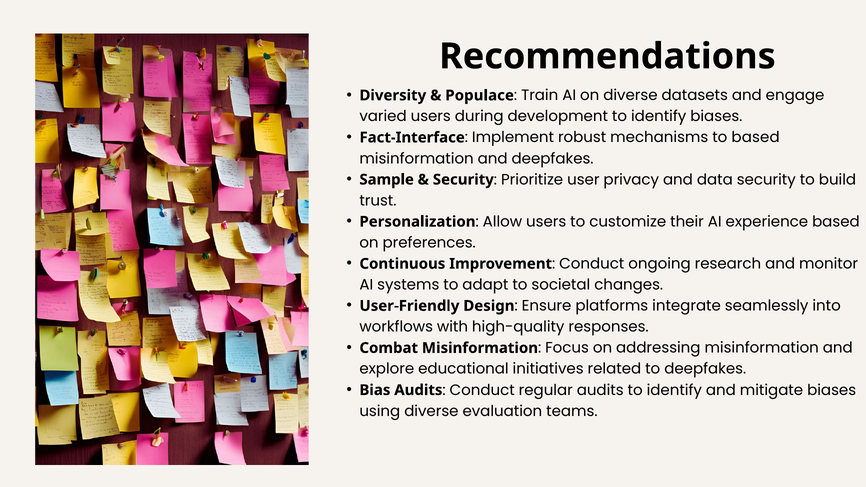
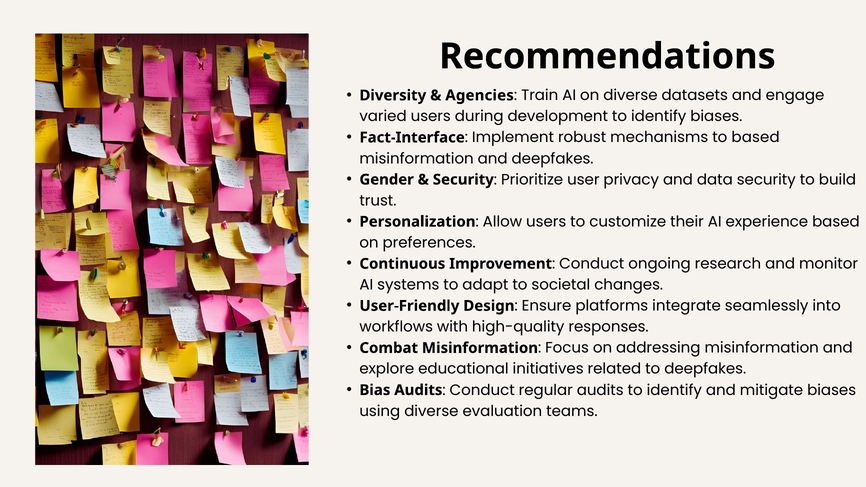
Populace: Populace -> Agencies
Sample: Sample -> Gender
